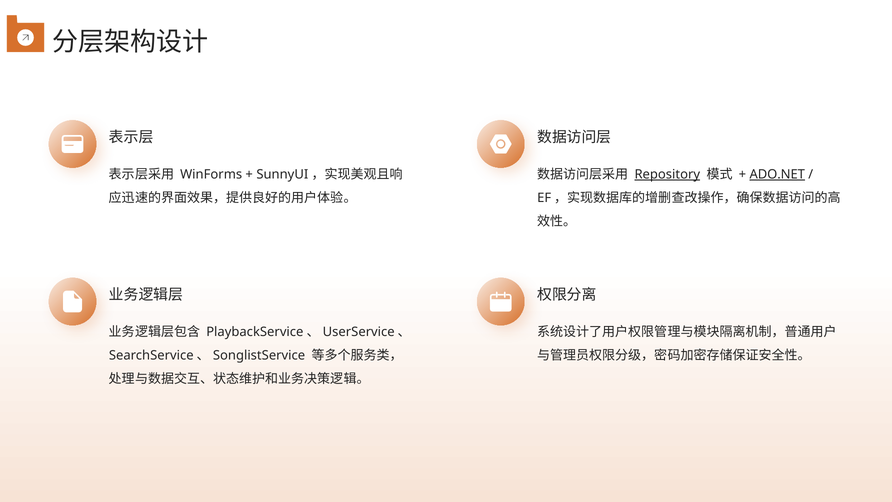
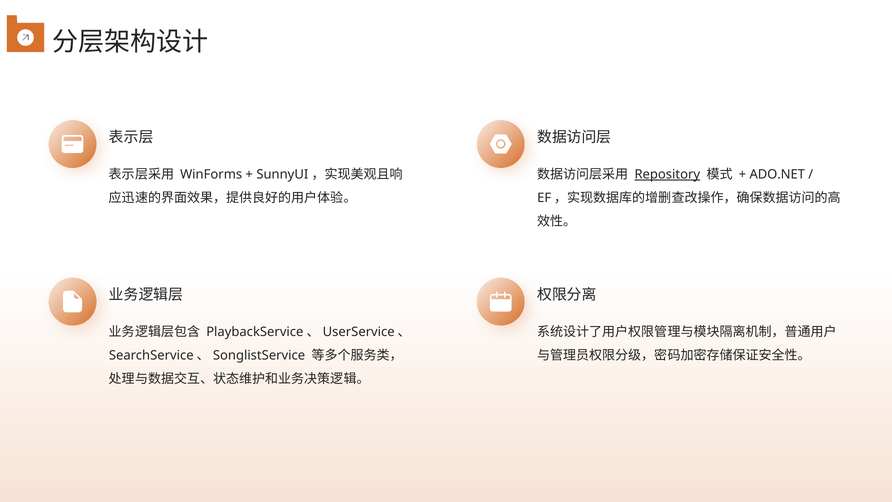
ADO.NET underline: present -> none
